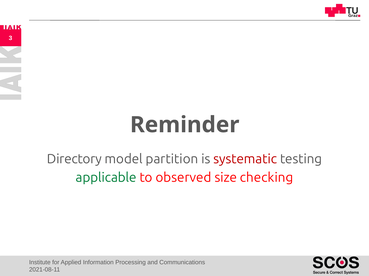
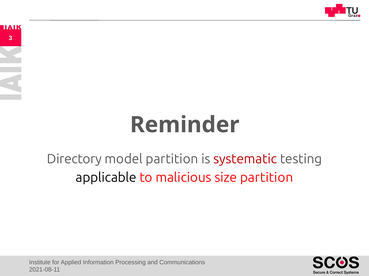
applicable colour: green -> black
observed: observed -> malicious
size checking: checking -> partition
